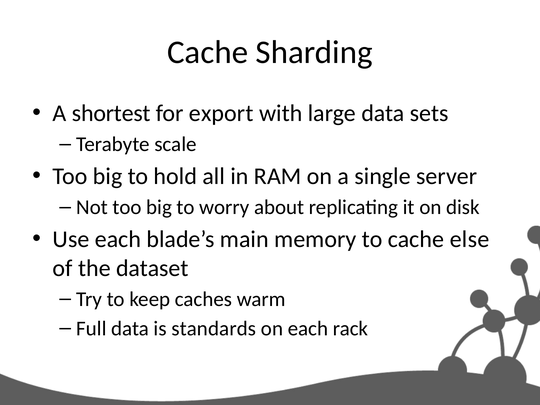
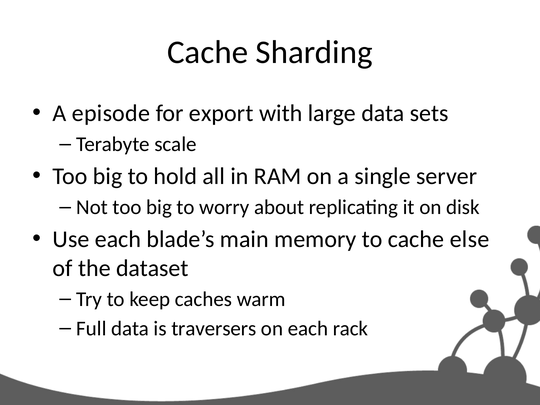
shortest: shortest -> episode
standards: standards -> traversers
